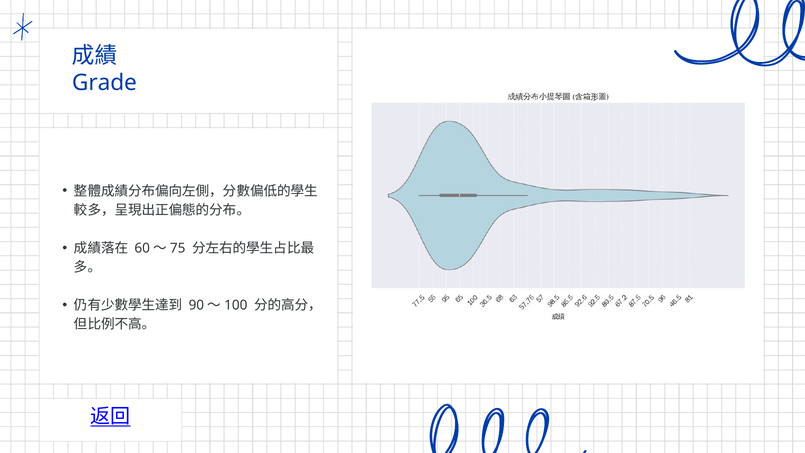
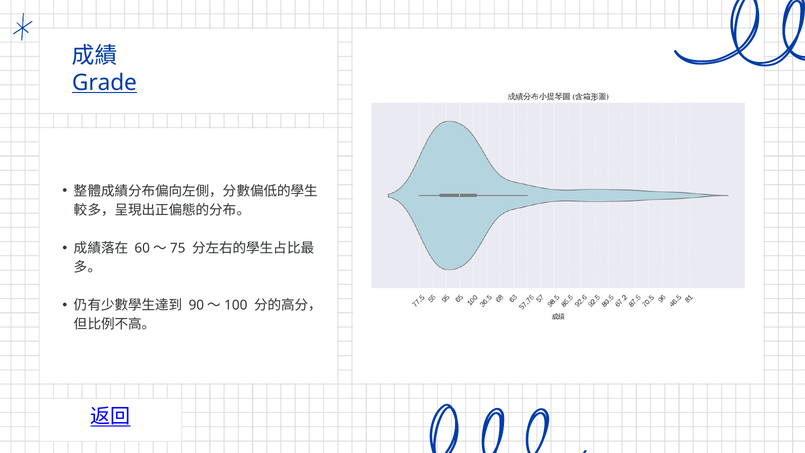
Grade underline: none -> present
